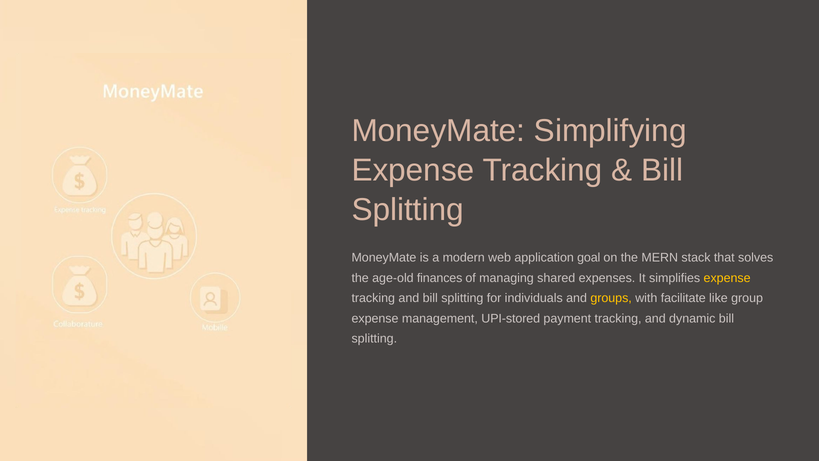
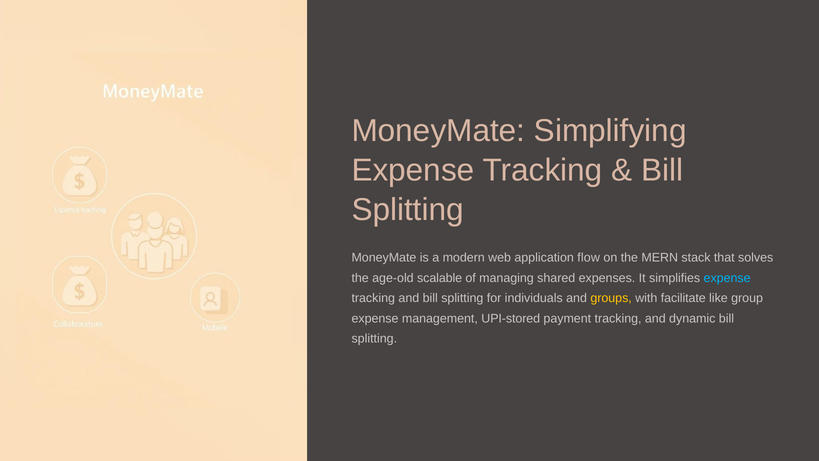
goal: goal -> flow
finances: finances -> scalable
expense at (727, 278) colour: yellow -> light blue
